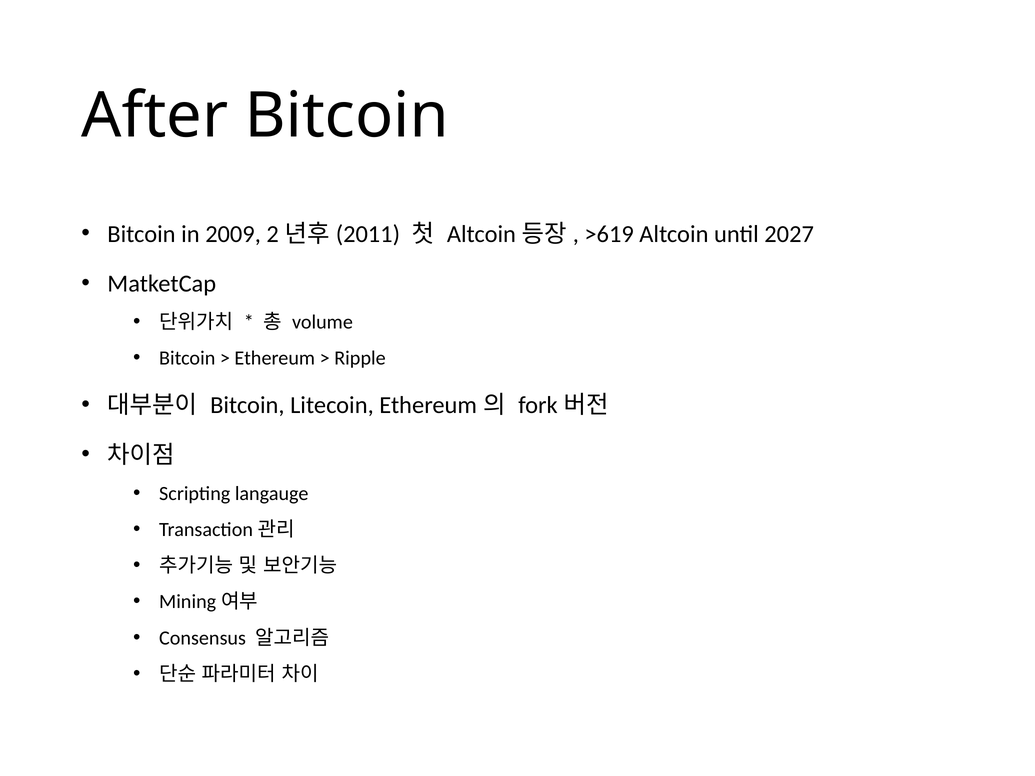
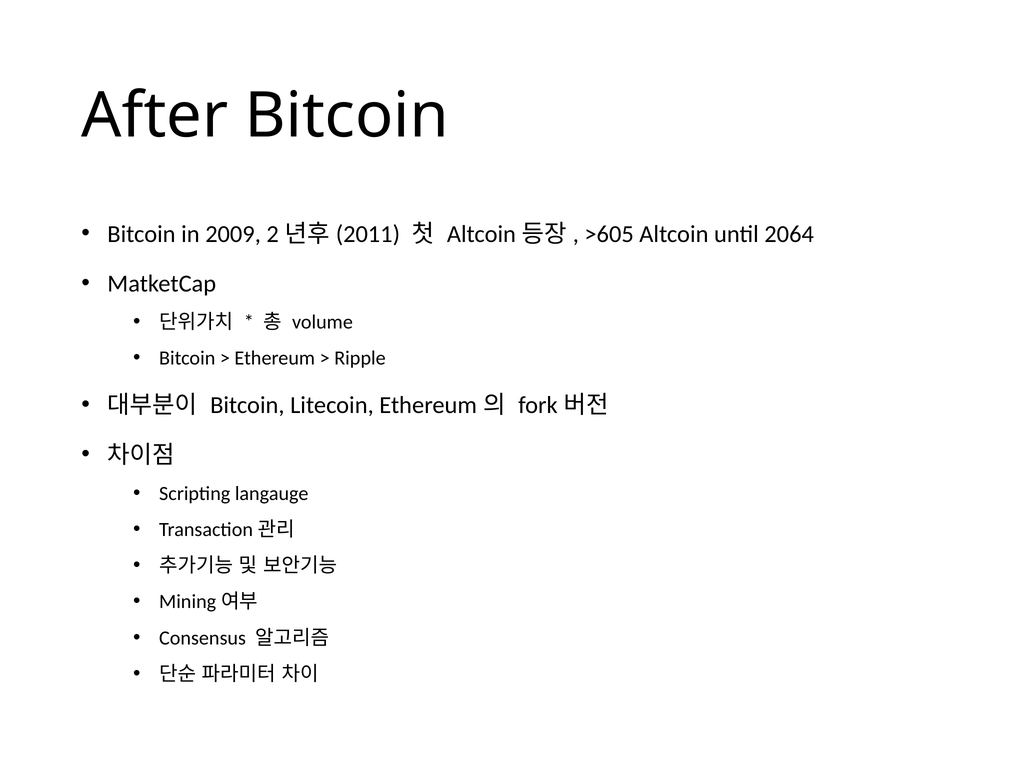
>619: >619 -> >605
2027: 2027 -> 2064
